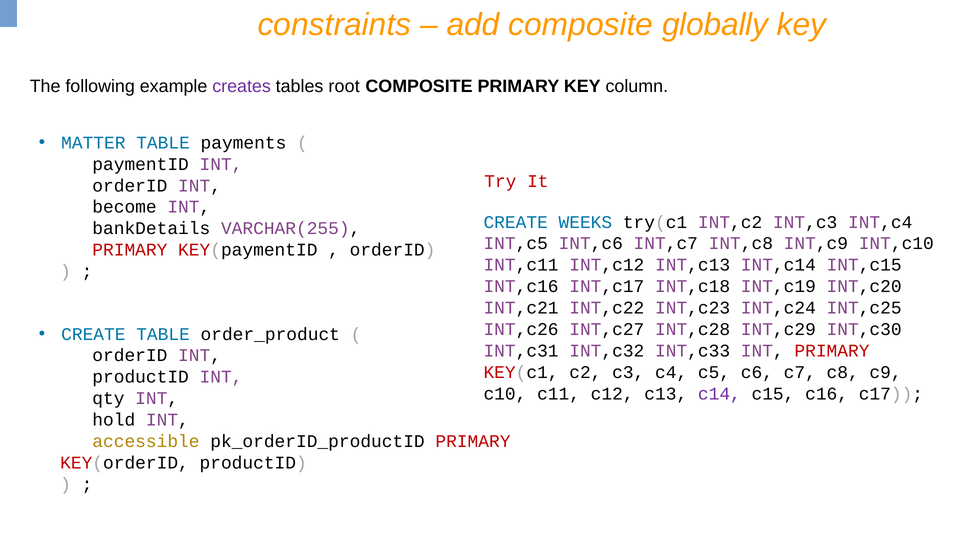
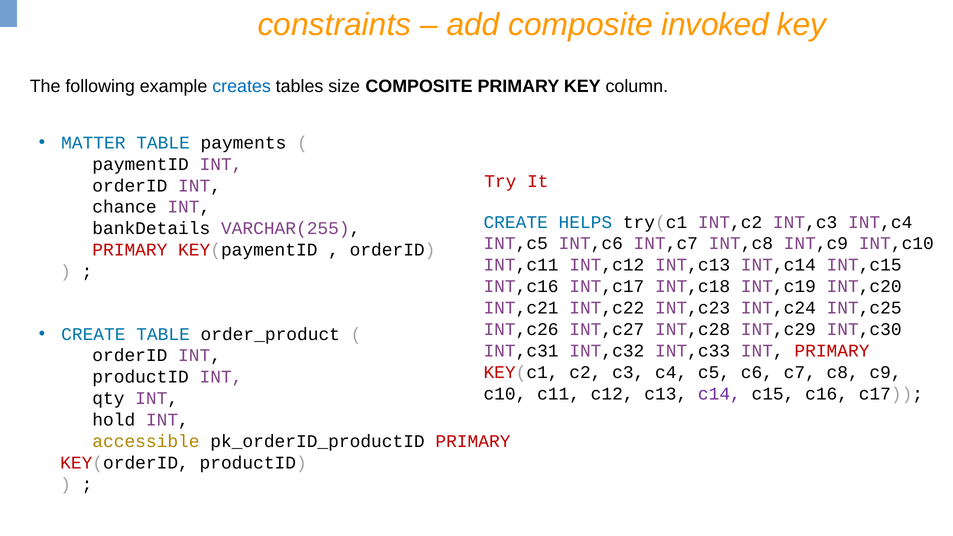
globally: globally -> invoked
creates colour: purple -> blue
root: root -> size
become: become -> chance
WEEKS: WEEKS -> HELPS
